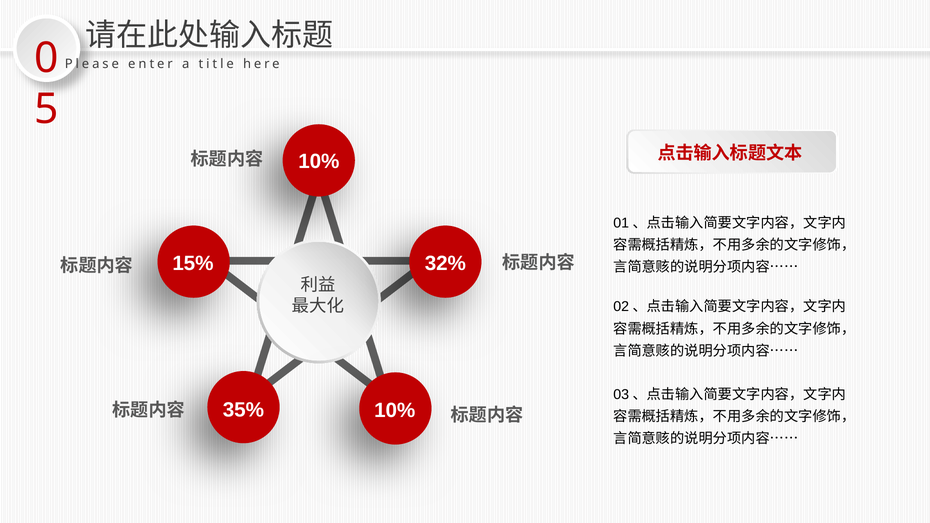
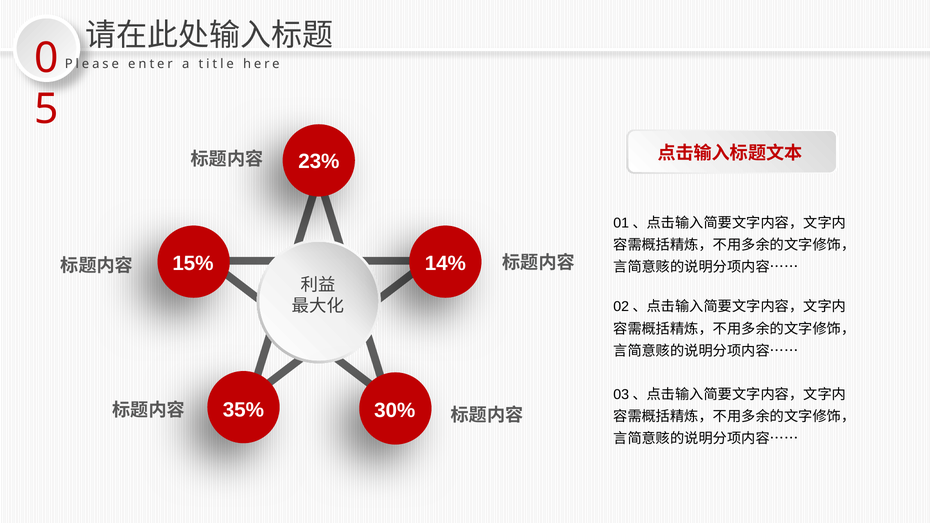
10% at (319, 161): 10% -> 23%
32%: 32% -> 14%
35% 10%: 10% -> 30%
